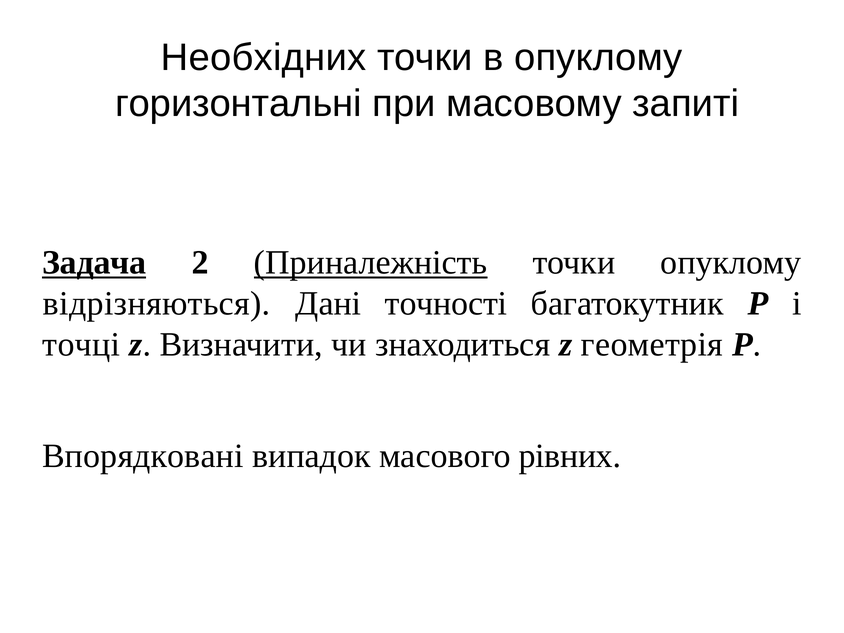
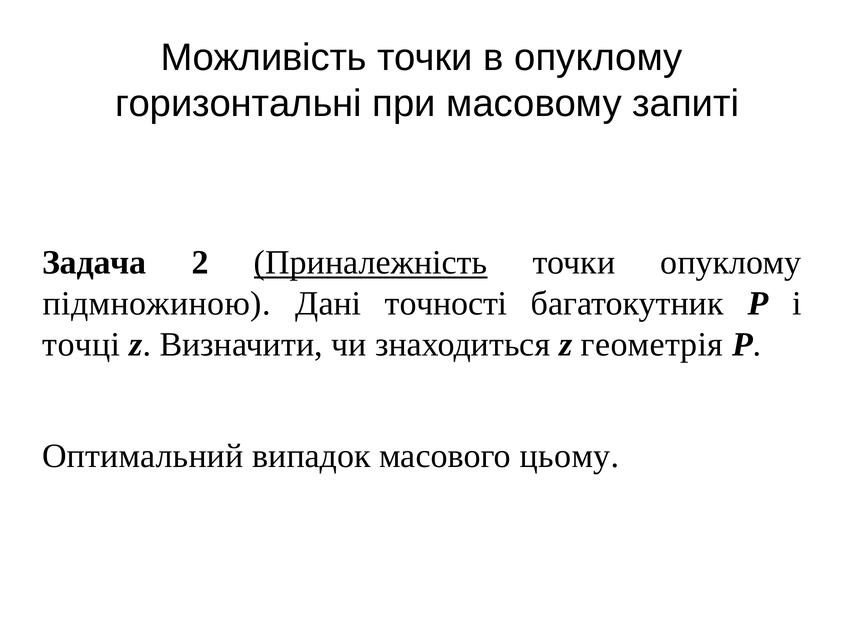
Необхідних: Необхідних -> Можливість
Задача underline: present -> none
відрізняються: відрізняються -> підмножиною
Впорядковані: Впорядковані -> Оптимальний
рівних: рівних -> цьому
